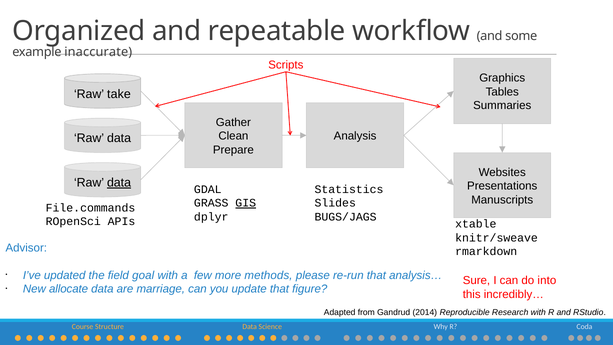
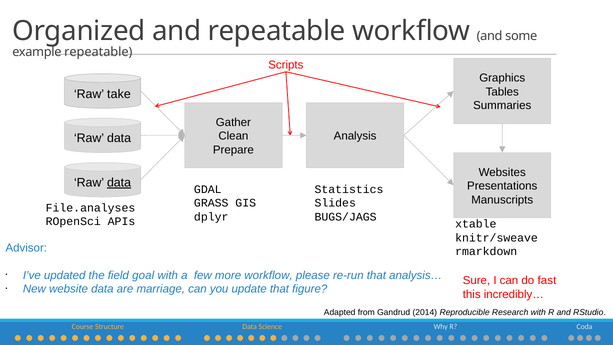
example inaccurate: inaccurate -> repeatable
GIS underline: present -> none
File.commands: File.commands -> File.analyses
more methods: methods -> workflow
into: into -> fast
allocate: allocate -> website
